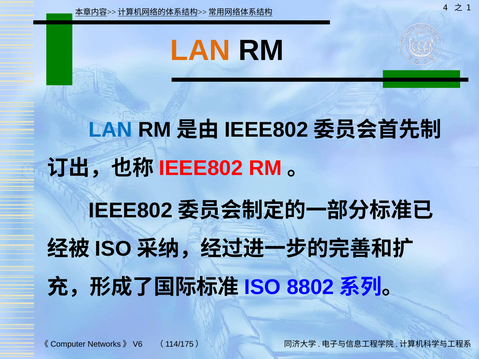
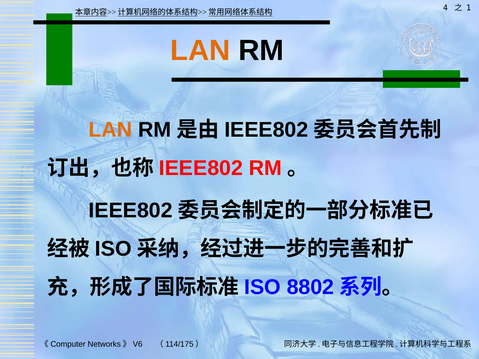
LAN at (110, 130) colour: blue -> orange
